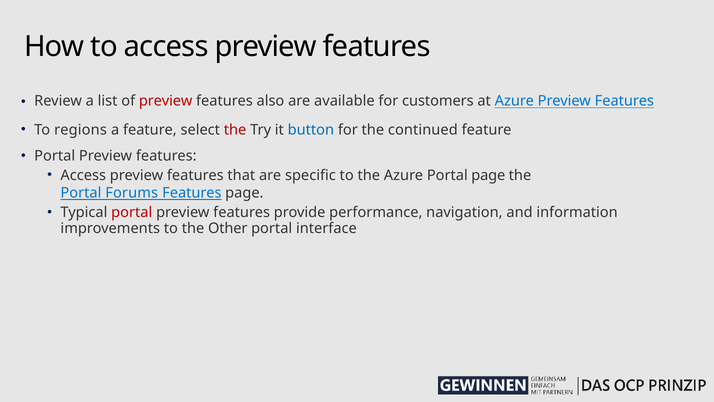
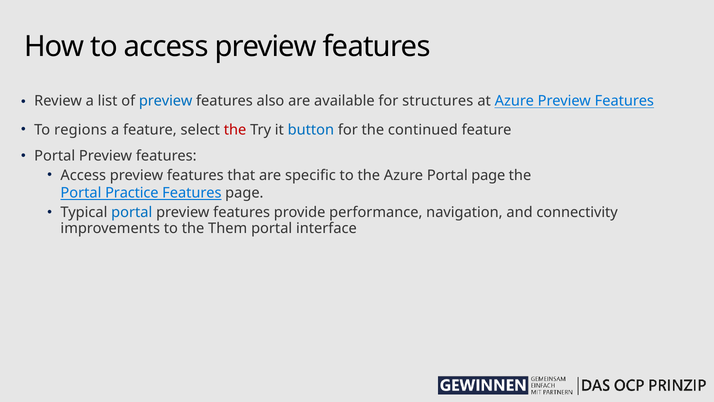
preview at (166, 101) colour: red -> blue
customers: customers -> structures
Forums: Forums -> Practice
portal at (132, 212) colour: red -> blue
information: information -> connectivity
Other: Other -> Them
